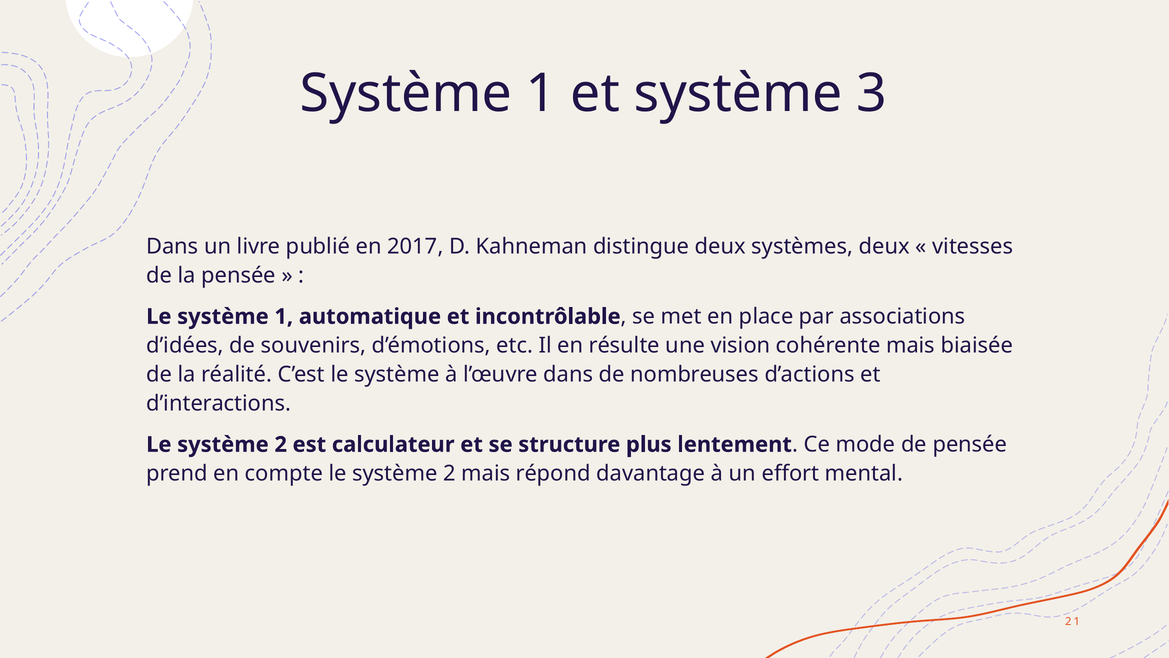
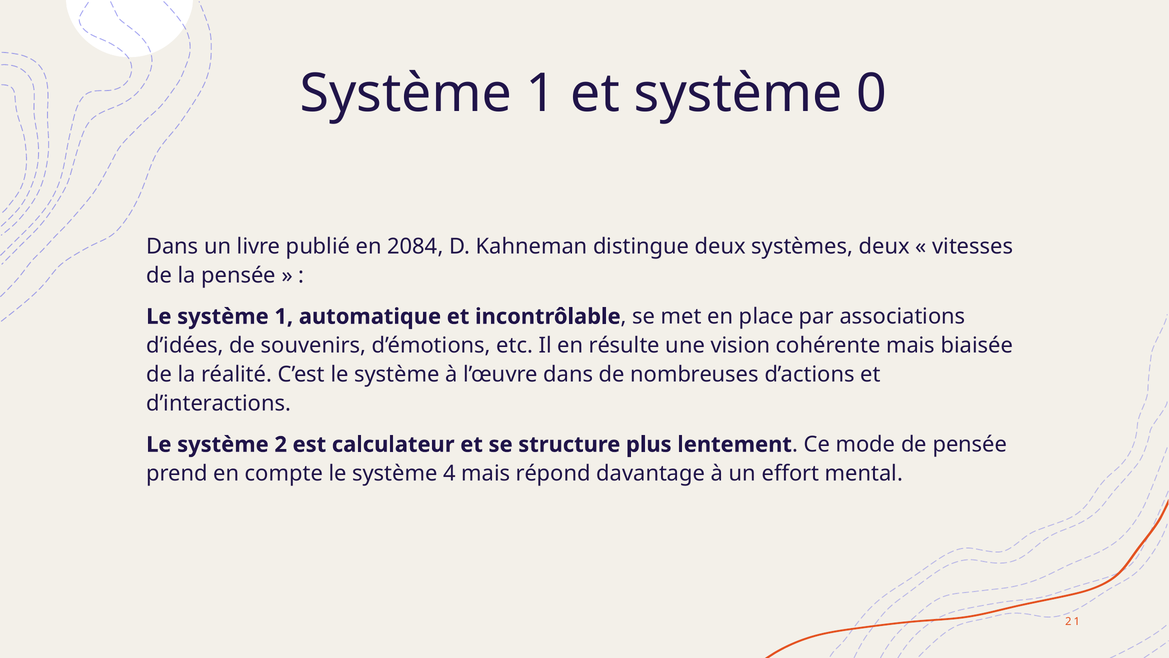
3: 3 -> 0
2017: 2017 -> 2084
compte le système 2: 2 -> 4
